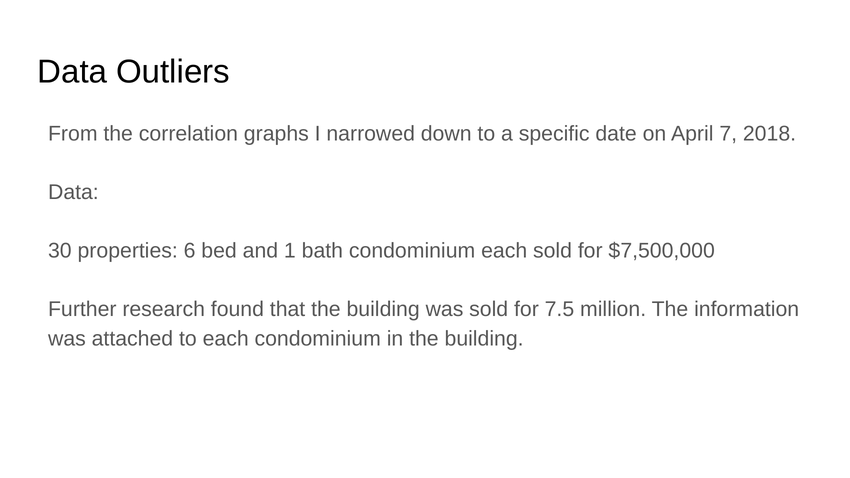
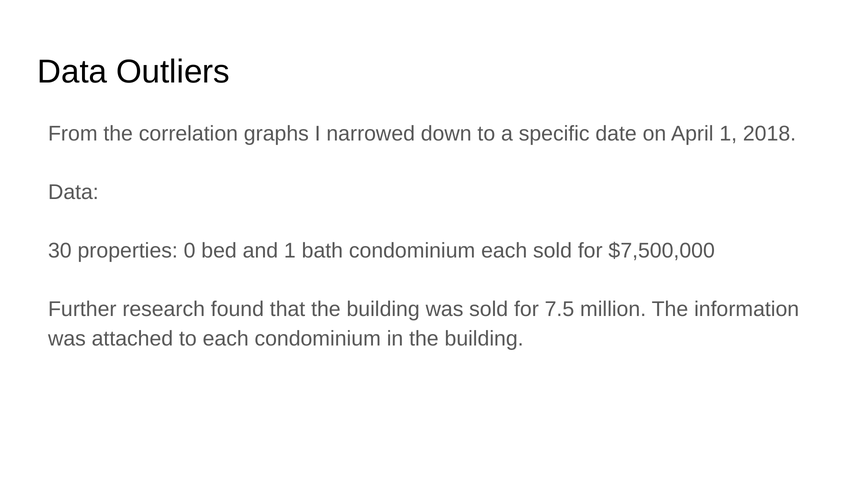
April 7: 7 -> 1
6: 6 -> 0
